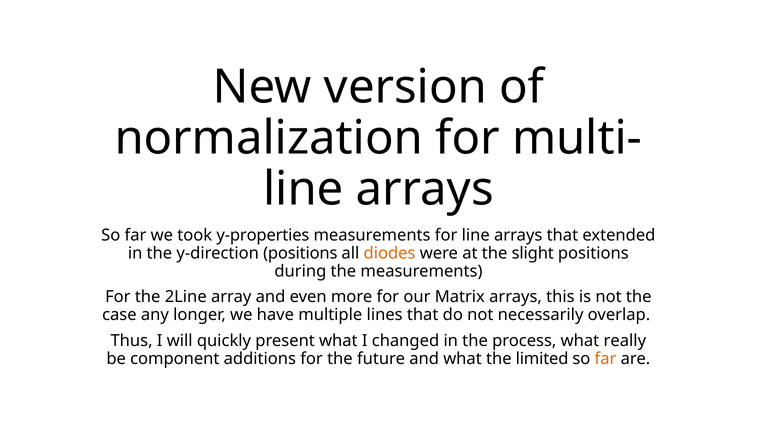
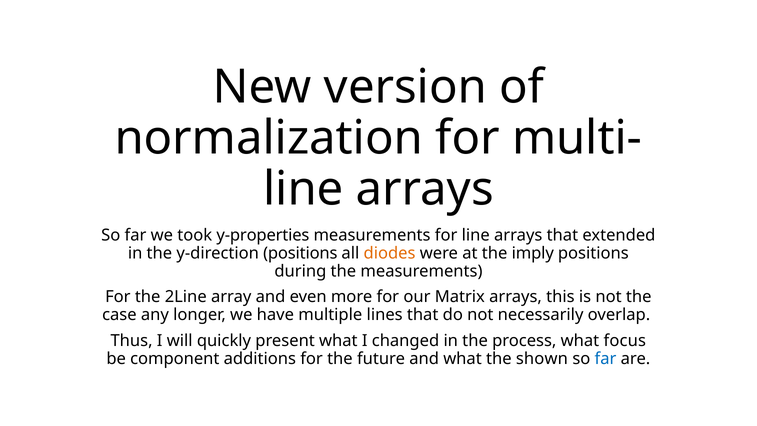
slight: slight -> imply
really: really -> focus
limited: limited -> shown
far at (605, 358) colour: orange -> blue
